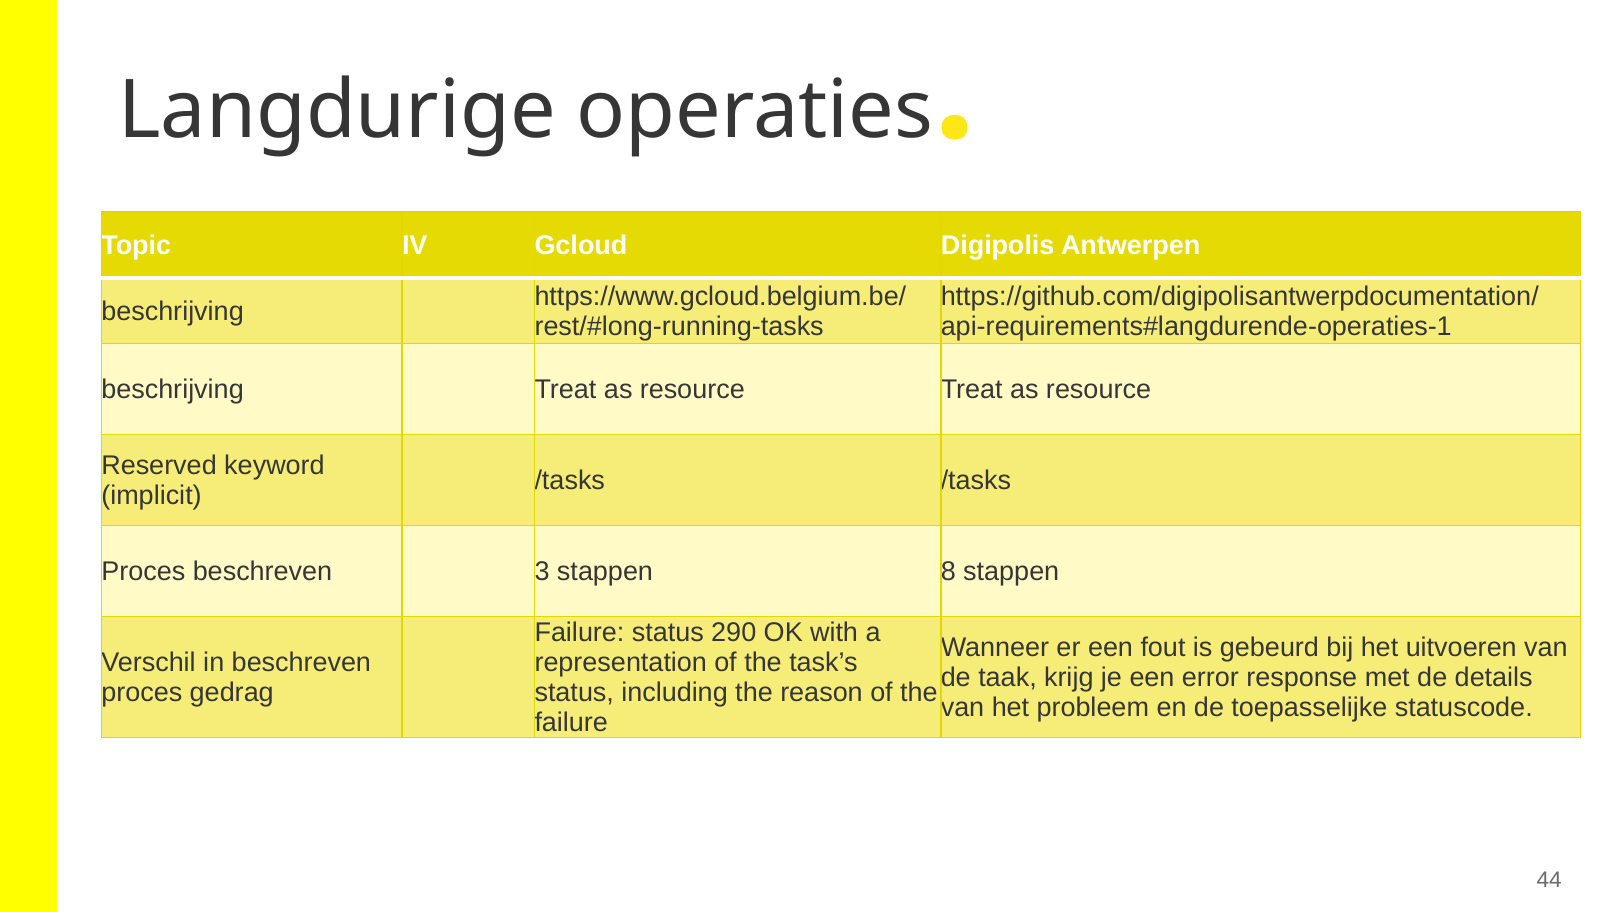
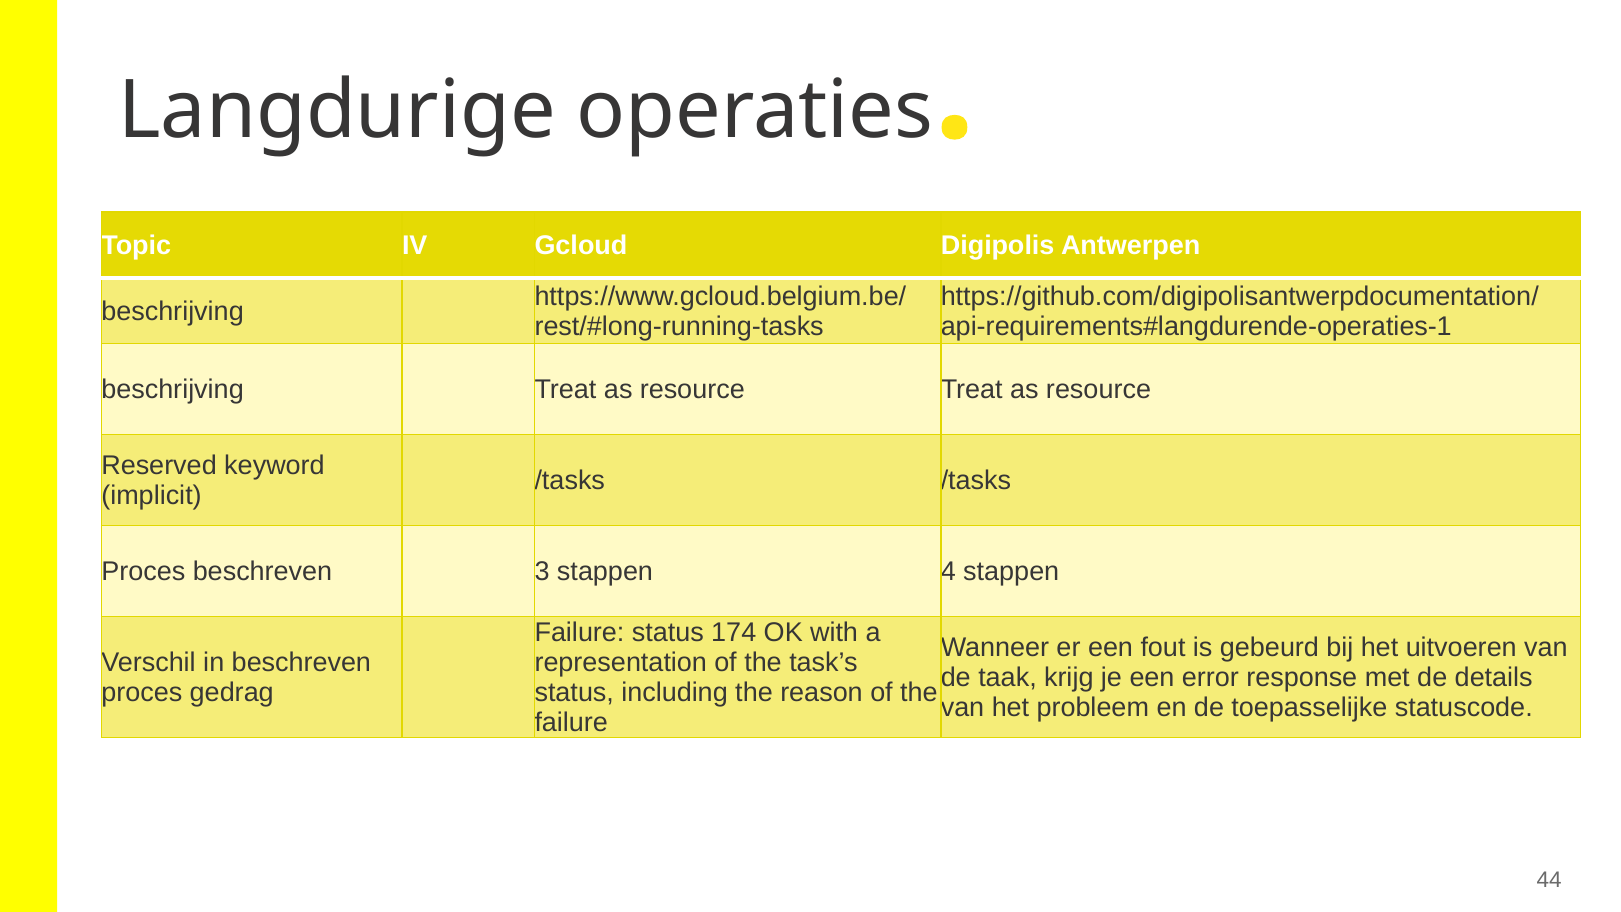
8: 8 -> 4
290: 290 -> 174
